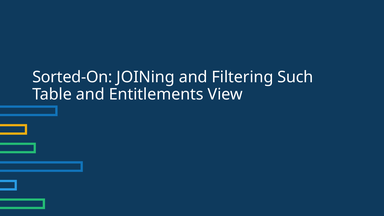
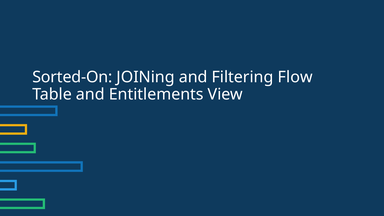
Such: Such -> Flow
